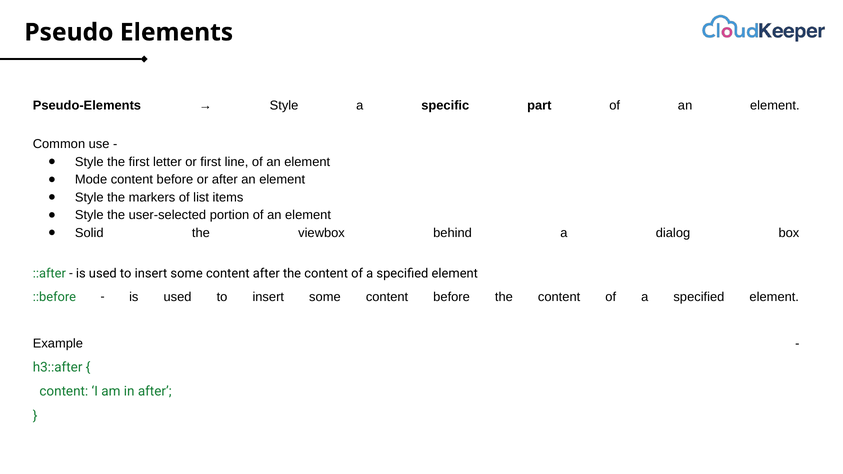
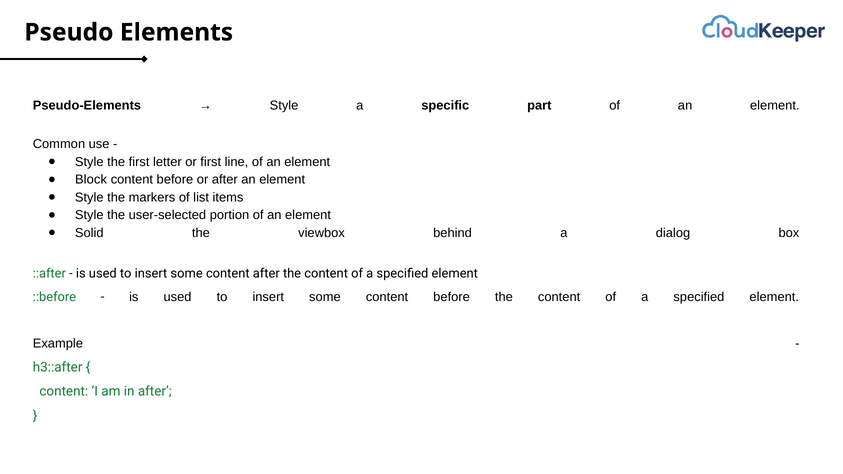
Mode: Mode -> Block
